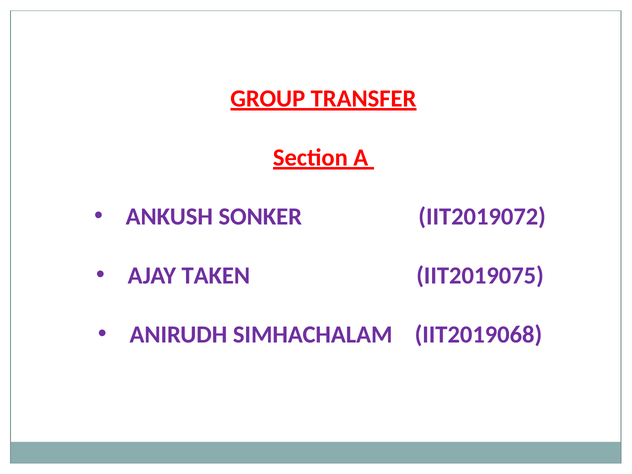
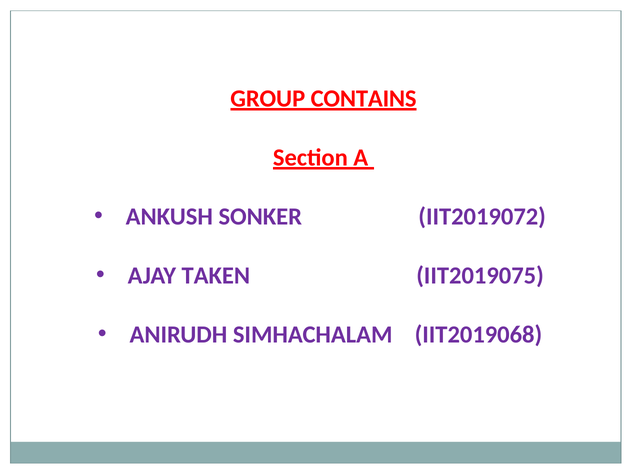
TRANSFER: TRANSFER -> CONTAINS
